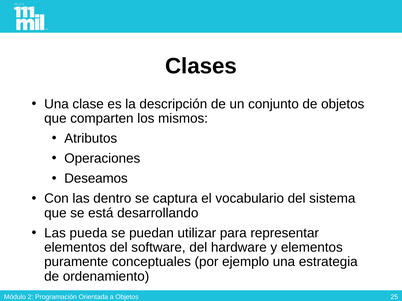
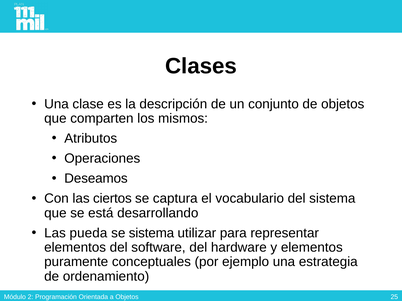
dentro: dentro -> ciertos
se puedan: puedan -> sistema
